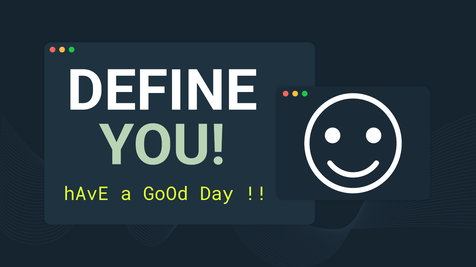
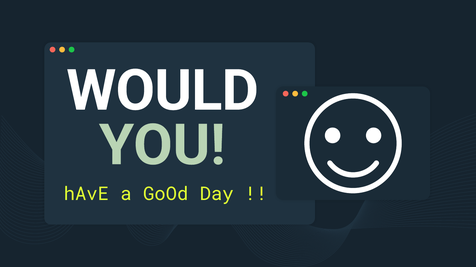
DEFINE: DEFINE -> WOULD
